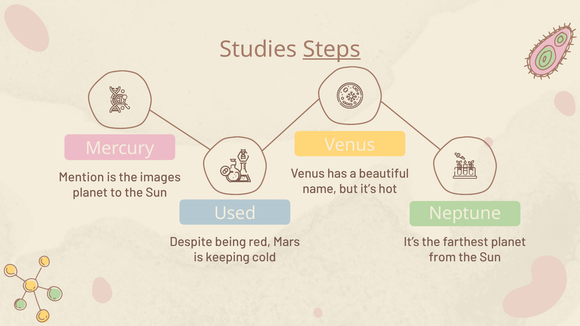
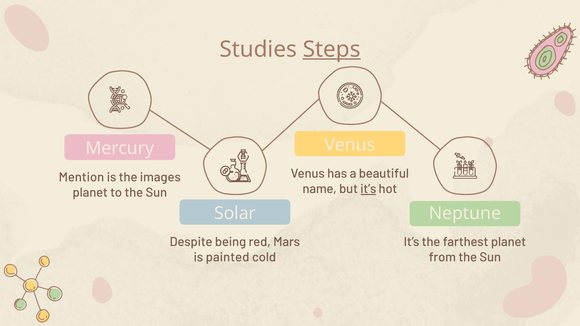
it’s at (368, 189) underline: none -> present
Used: Used -> Solar
keeping: keeping -> painted
